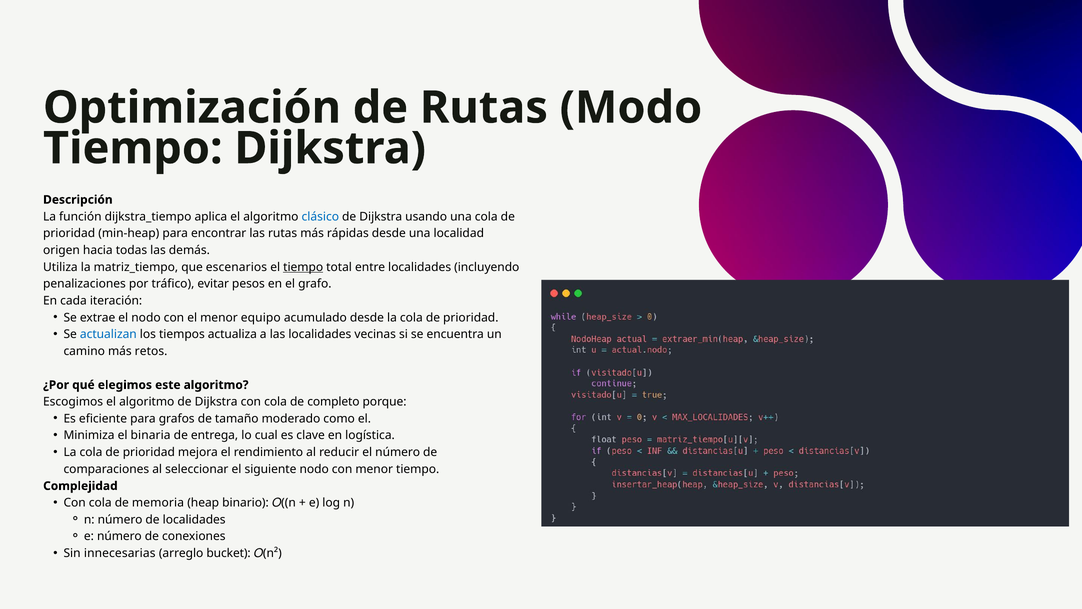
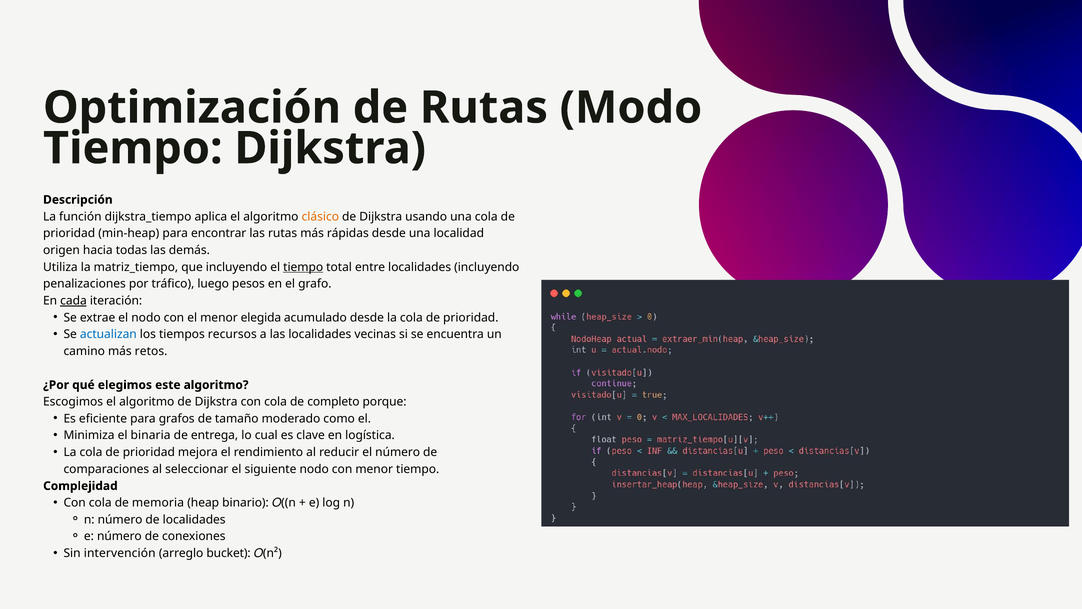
clásico colour: blue -> orange
que escenarios: escenarios -> incluyendo
evitar: evitar -> luego
cada underline: none -> present
equipo: equipo -> elegida
actualiza: actualiza -> recursos
innecesarias: innecesarias -> intervención
